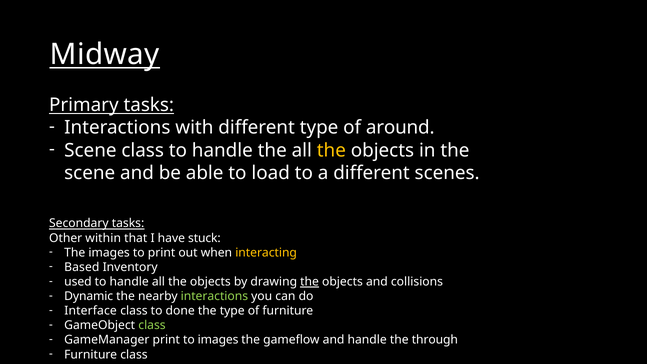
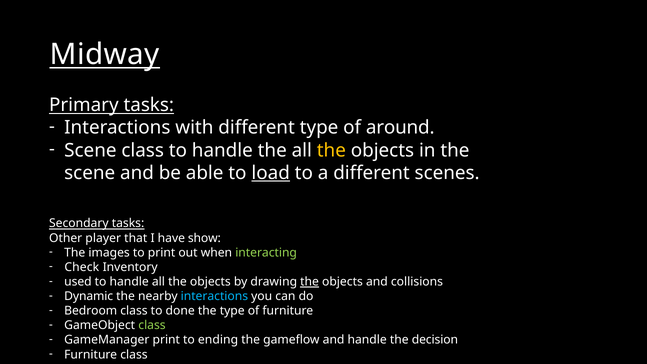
load underline: none -> present
within: within -> player
stuck: stuck -> show
interacting colour: yellow -> light green
Based: Based -> Check
interactions at (214, 296) colour: light green -> light blue
Interface: Interface -> Bedroom
to images: images -> ending
through: through -> decision
